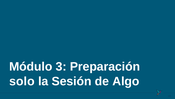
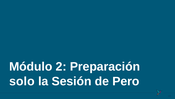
3: 3 -> 2
Algo: Algo -> Pero
